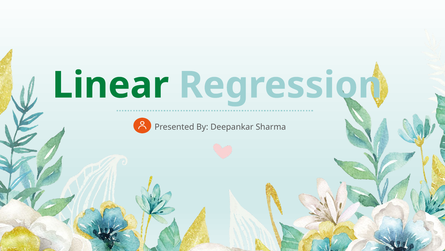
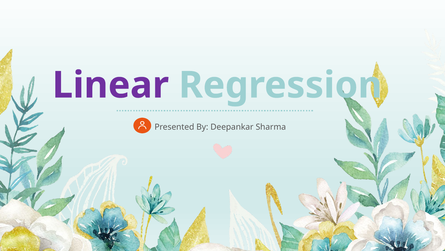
Linear colour: green -> purple
